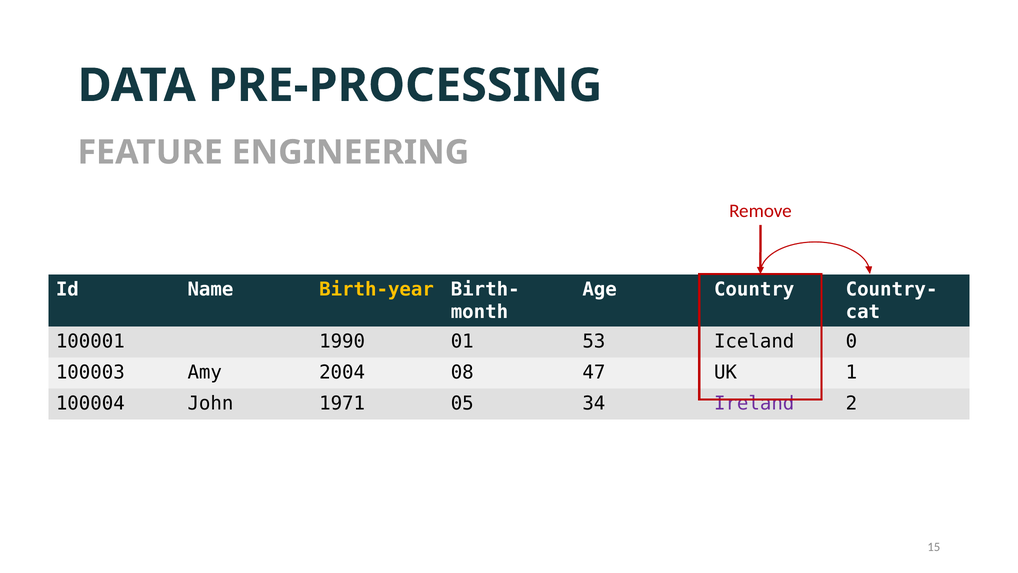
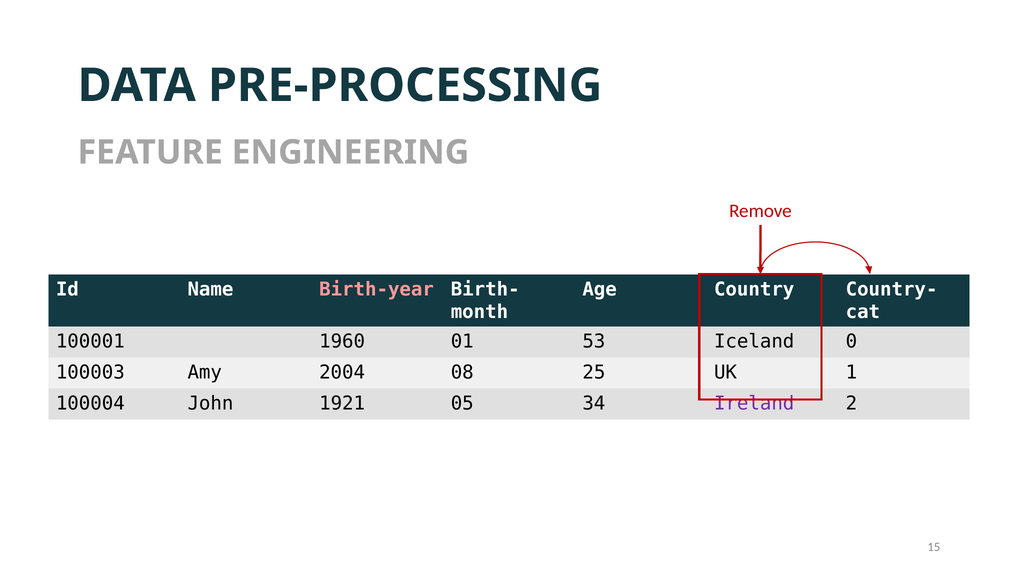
Birth-year colour: yellow -> pink
1990: 1990 -> 1960
47: 47 -> 25
1971: 1971 -> 1921
